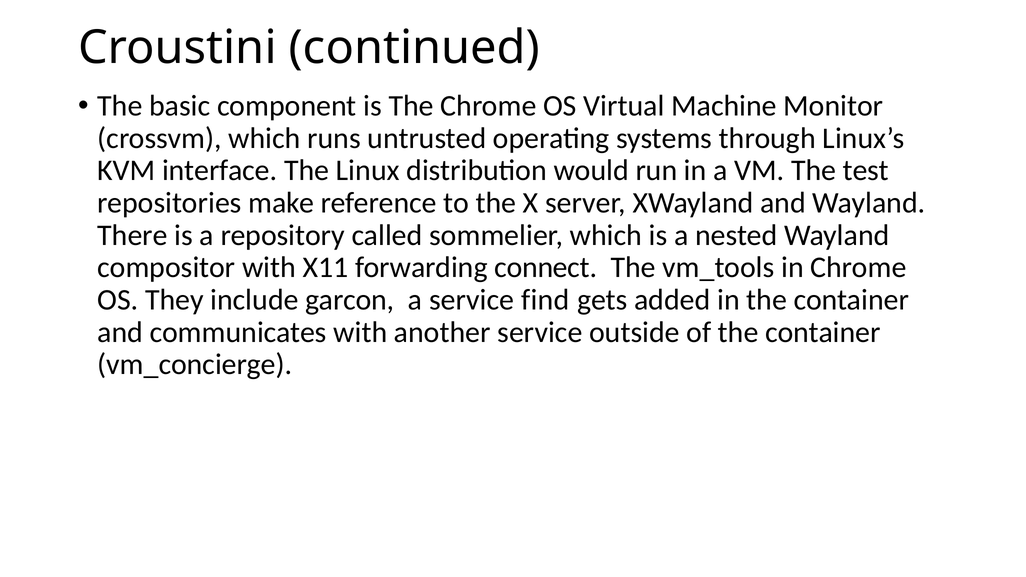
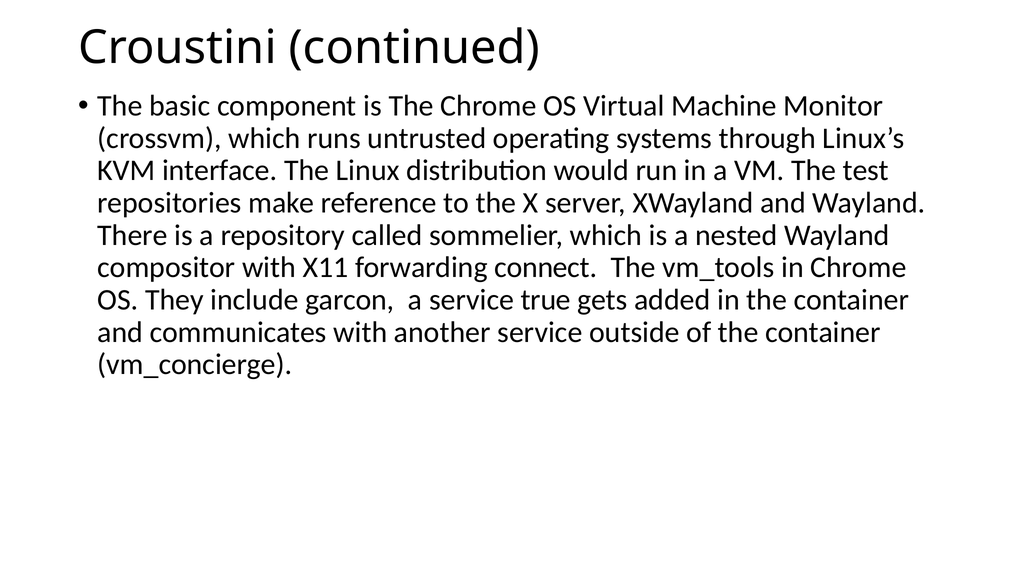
find: find -> true
